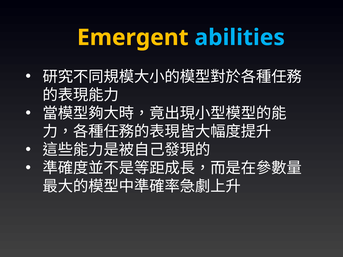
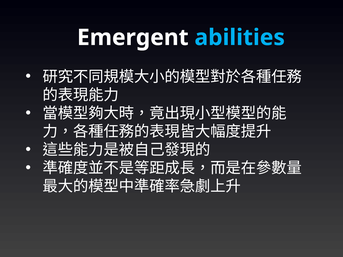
Emergent colour: yellow -> white
